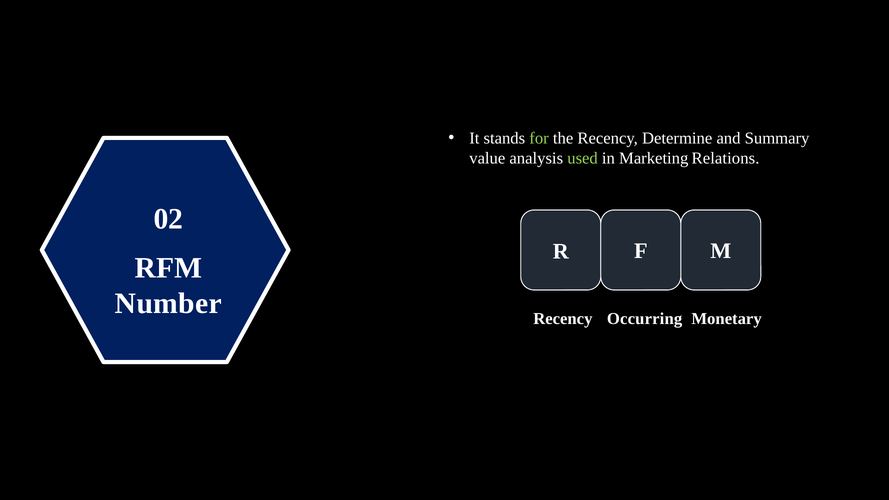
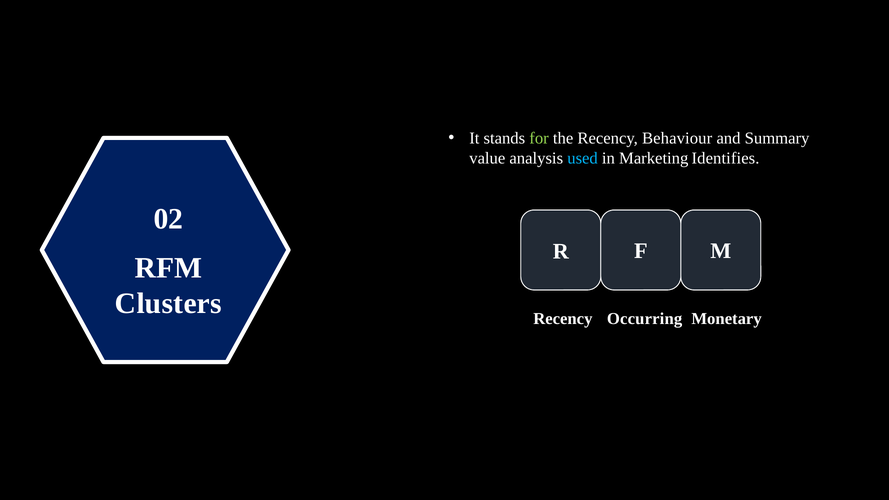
Determine: Determine -> Behaviour
used colour: light green -> light blue
Relations: Relations -> Identifies
Number: Number -> Clusters
